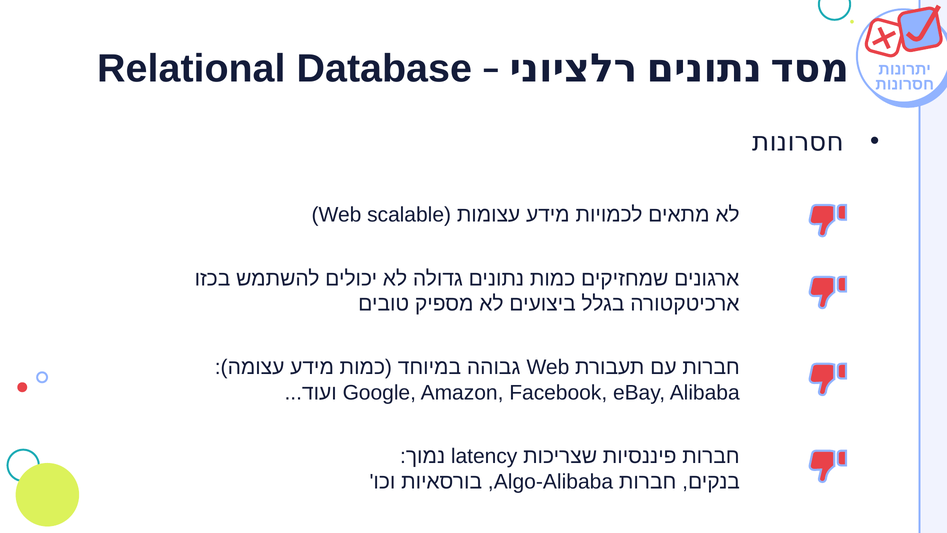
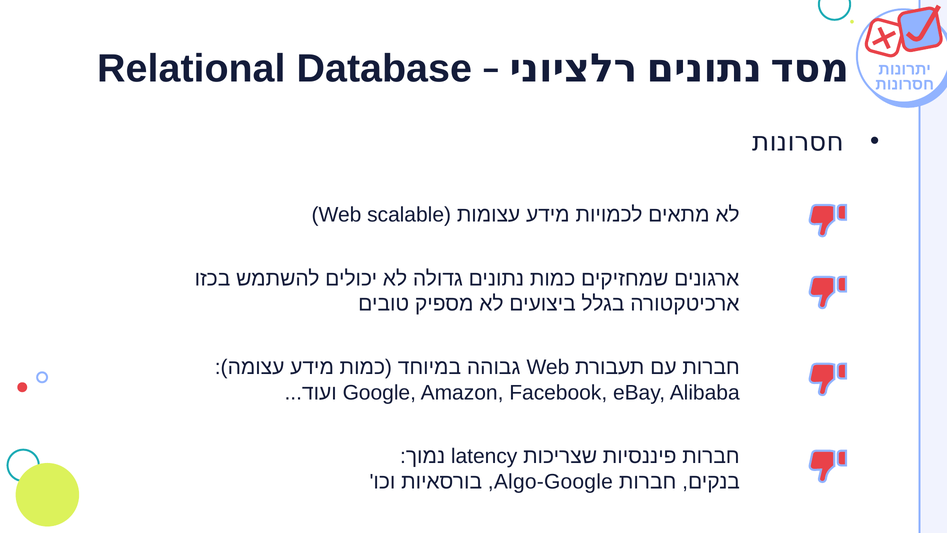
Algo-Alibaba: Algo-Alibaba -> Algo-Google
